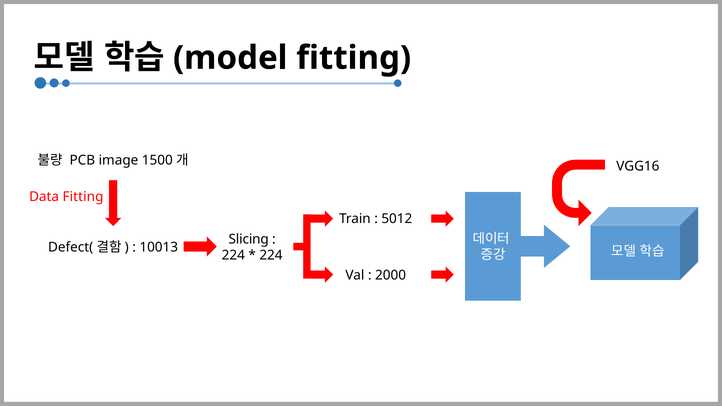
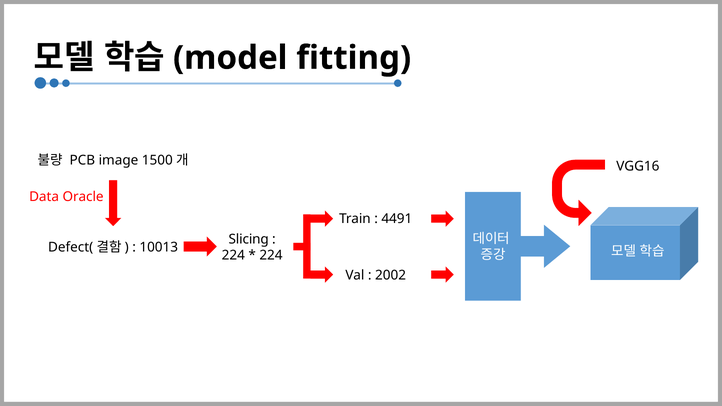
Data Fitting: Fitting -> Oracle
5012: 5012 -> 4491
2000: 2000 -> 2002
